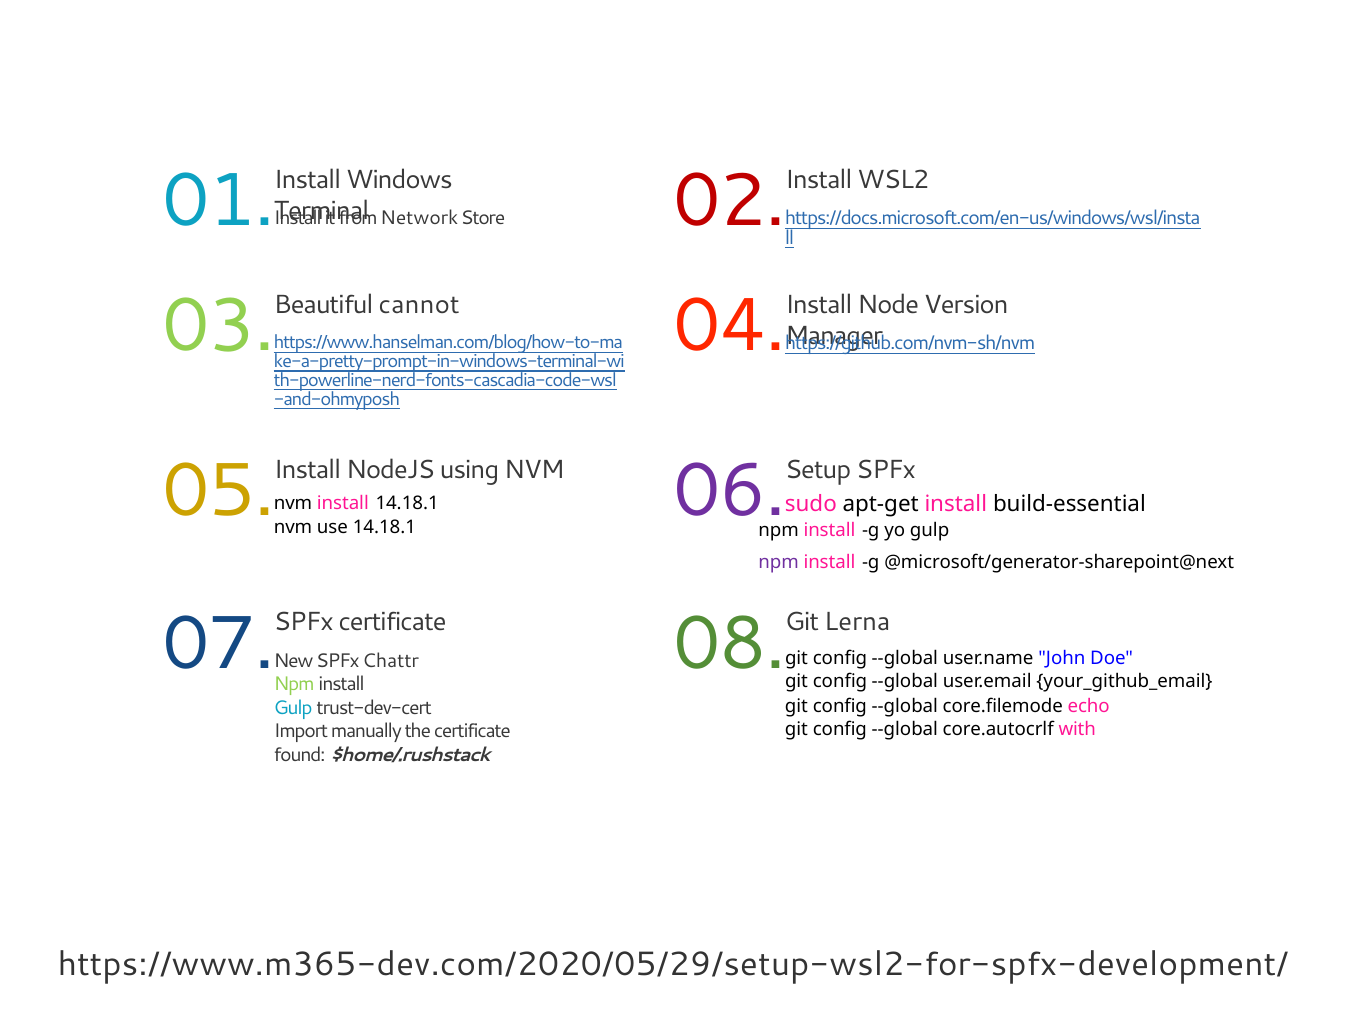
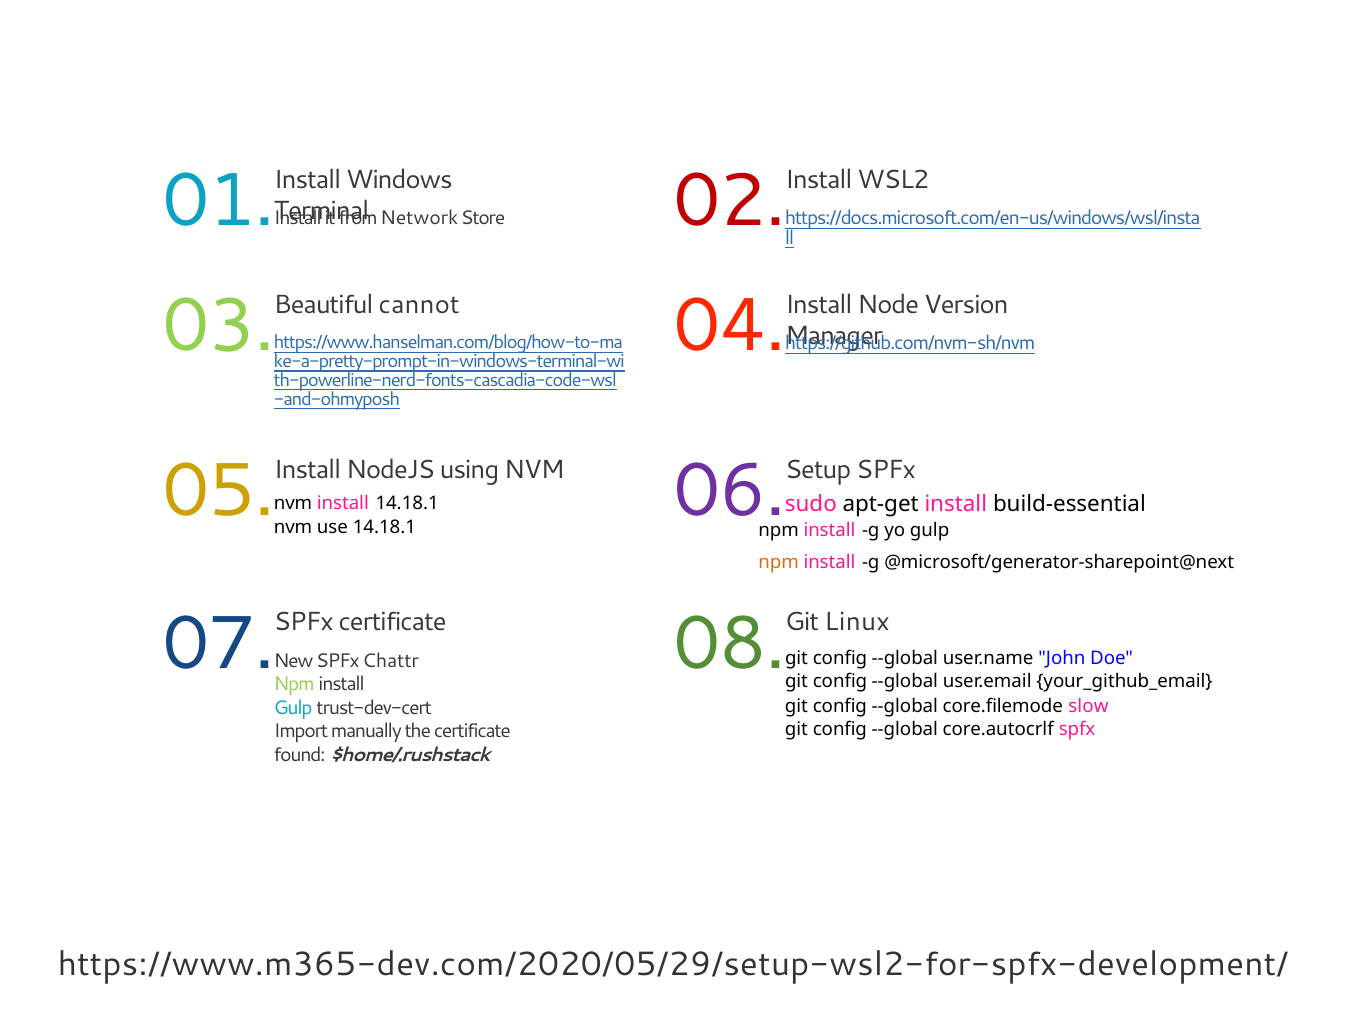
npm at (779, 562) colour: purple -> orange
Lerna: Lerna -> Linux
echo: echo -> slow
core.autocrlf with: with -> spfx
